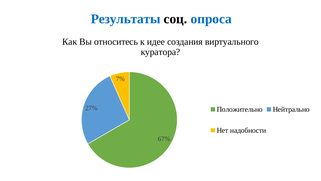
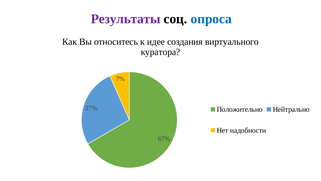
Результаты colour: blue -> purple
